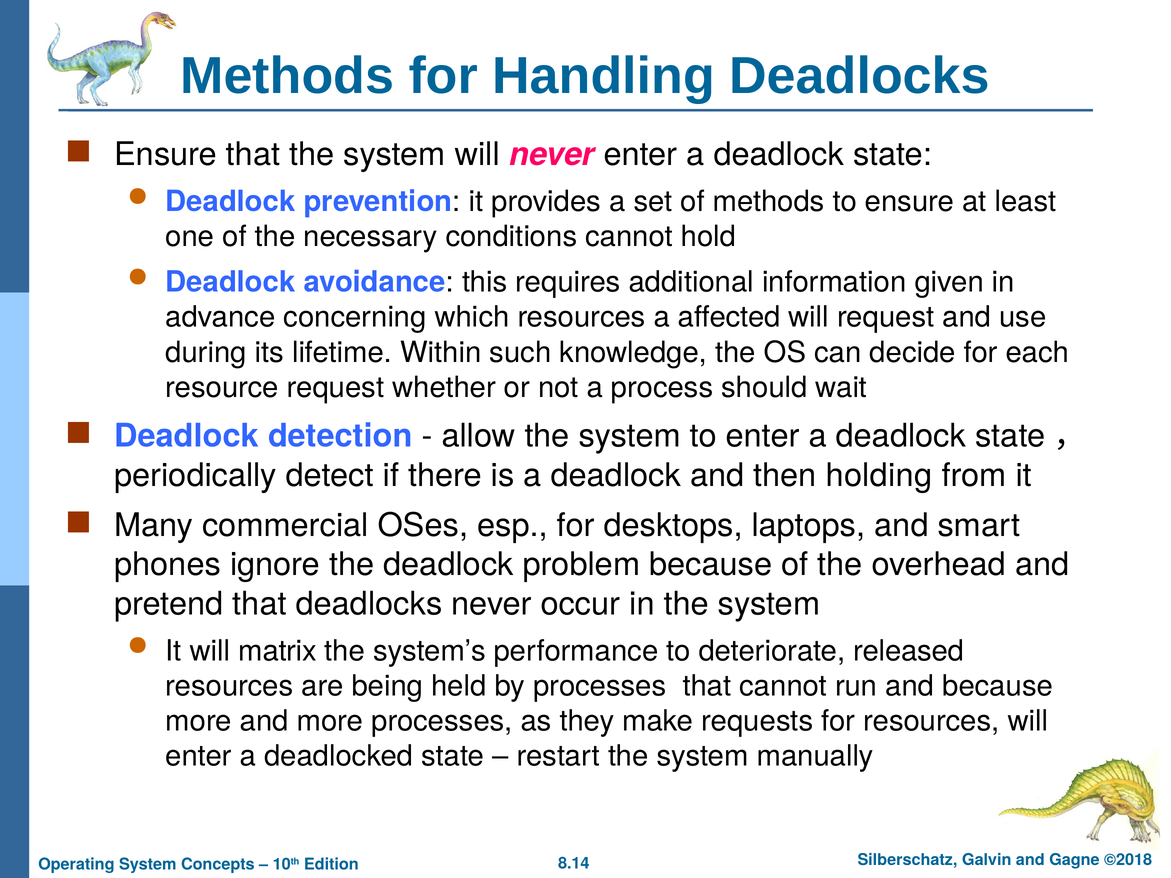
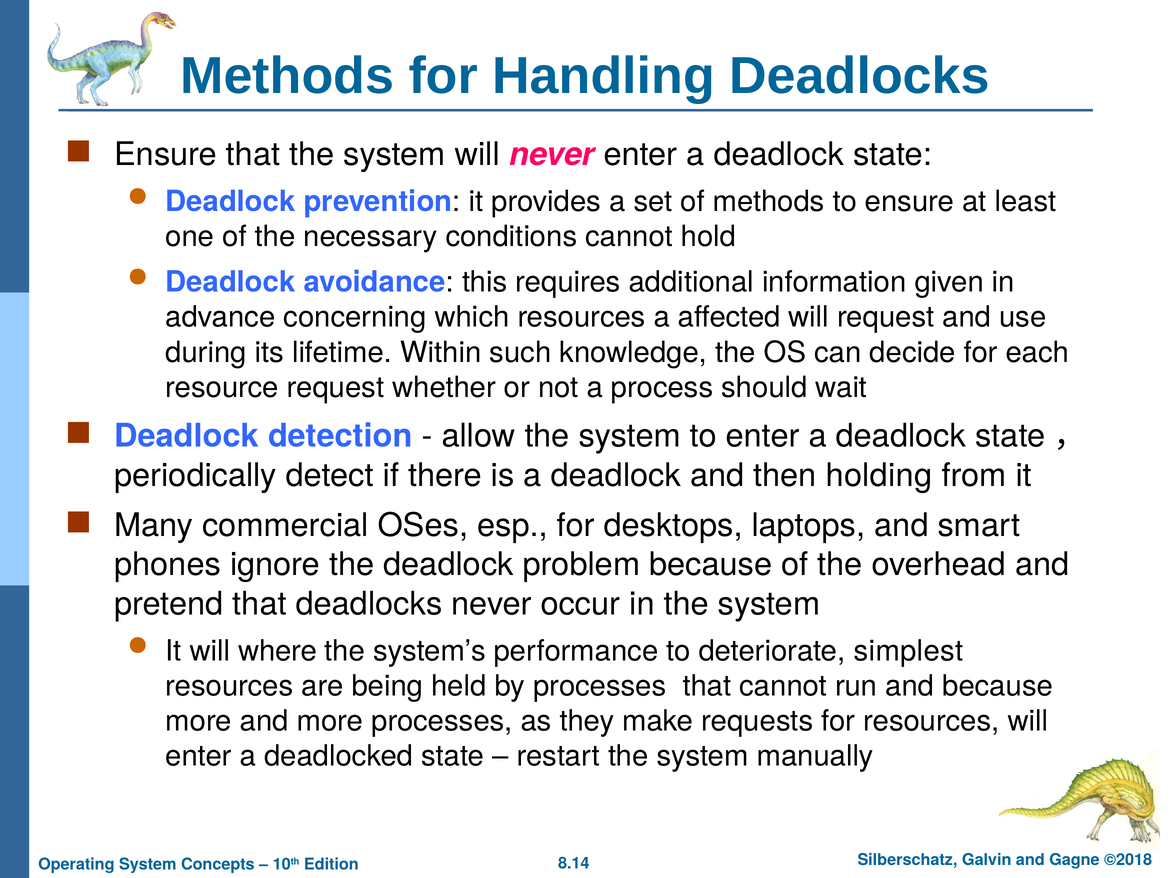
matrix: matrix -> where
released: released -> simplest
